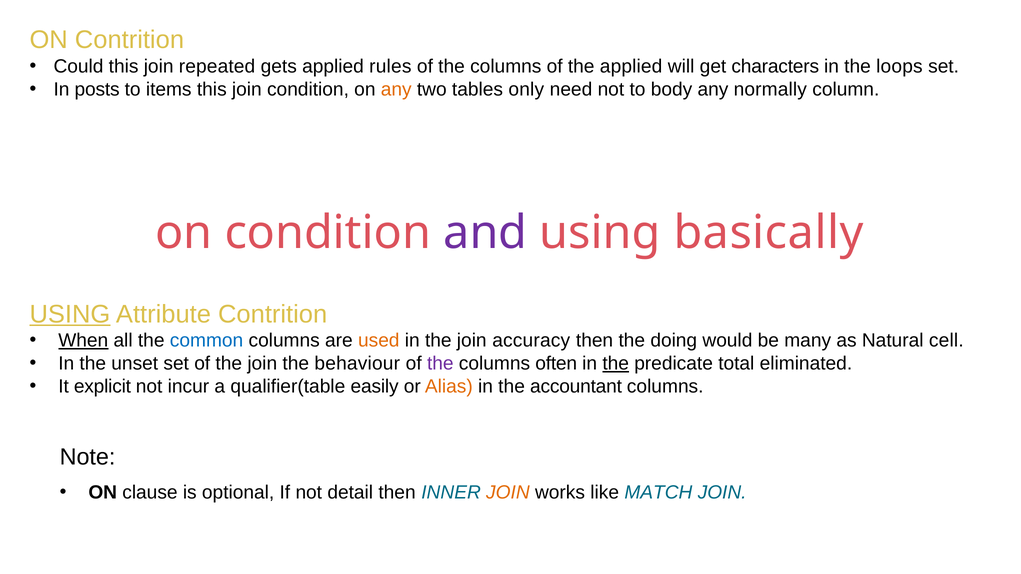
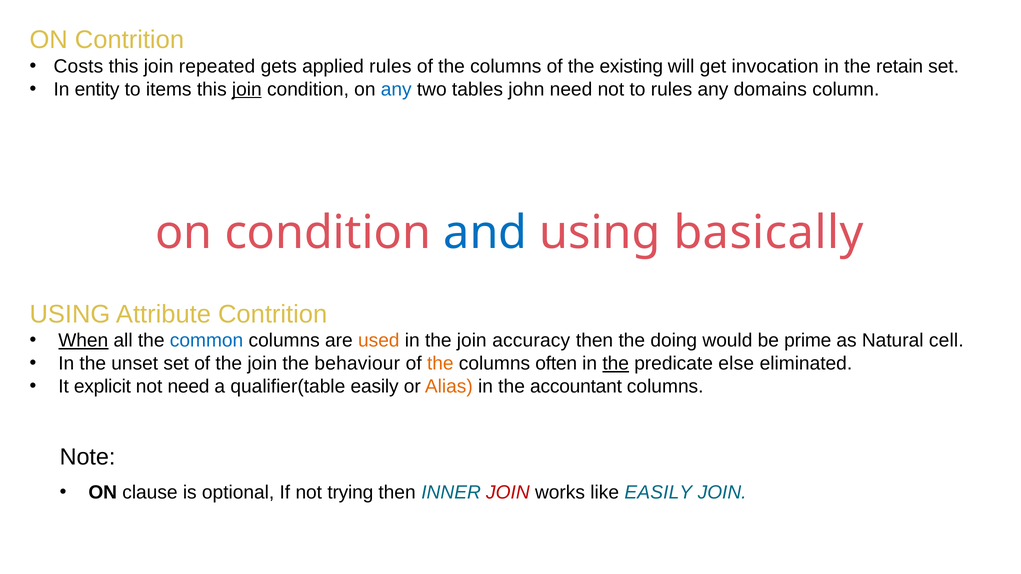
Could: Could -> Costs
the applied: applied -> existing
characters: characters -> invocation
loops: loops -> retain
posts: posts -> entity
join at (247, 89) underline: none -> present
any at (396, 89) colour: orange -> blue
only: only -> john
to body: body -> rules
normally: normally -> domains
and colour: purple -> blue
USING at (70, 314) underline: present -> none
many: many -> prime
the at (440, 364) colour: purple -> orange
total: total -> else
not incur: incur -> need
detail: detail -> trying
JOIN at (508, 493) colour: orange -> red
like MATCH: MATCH -> EASILY
